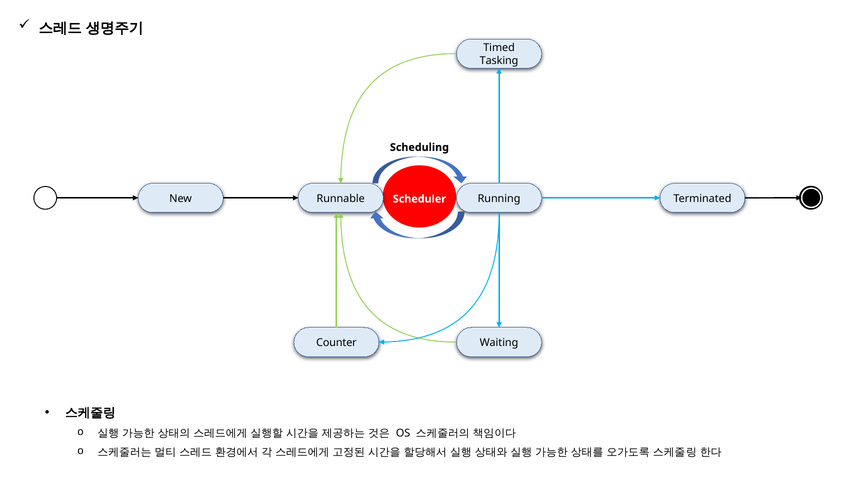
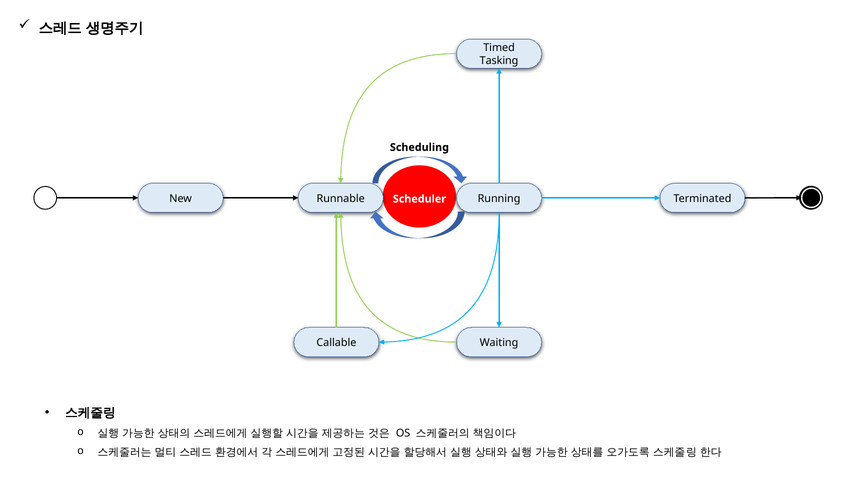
Counter: Counter -> Callable
